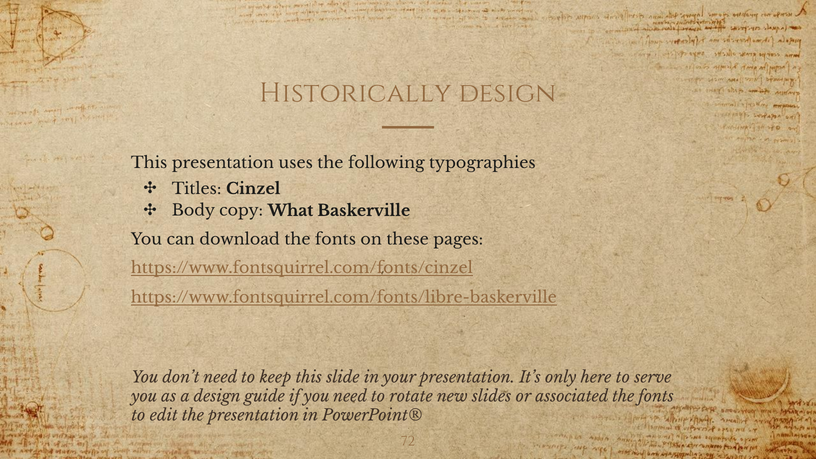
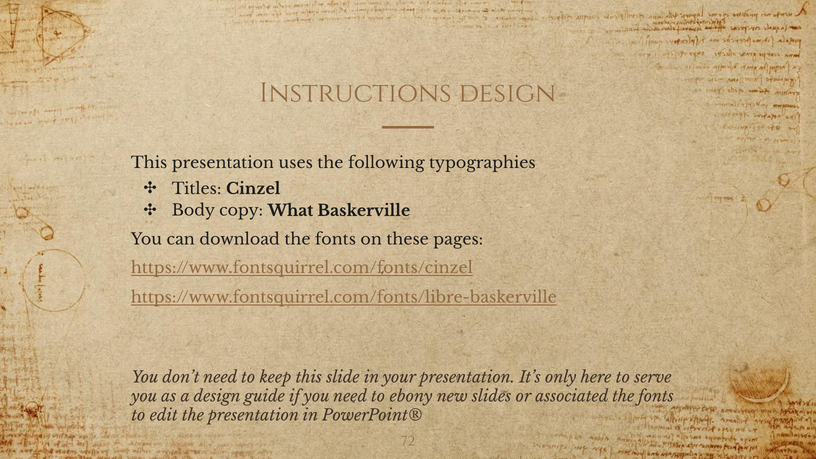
Historically: Historically -> Instructions
rotate: rotate -> ebony
